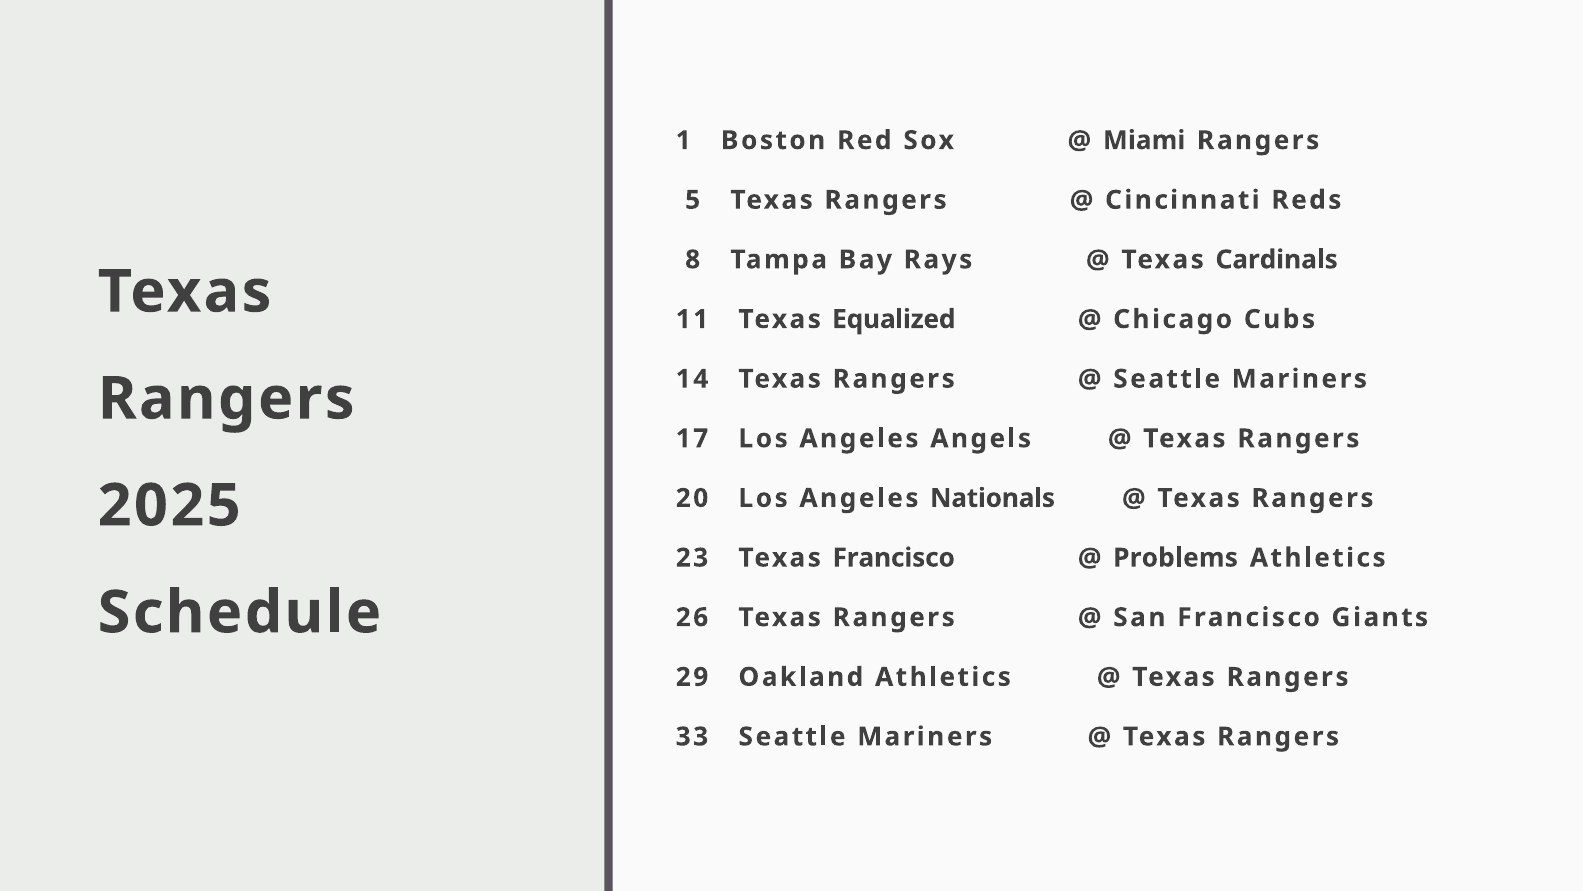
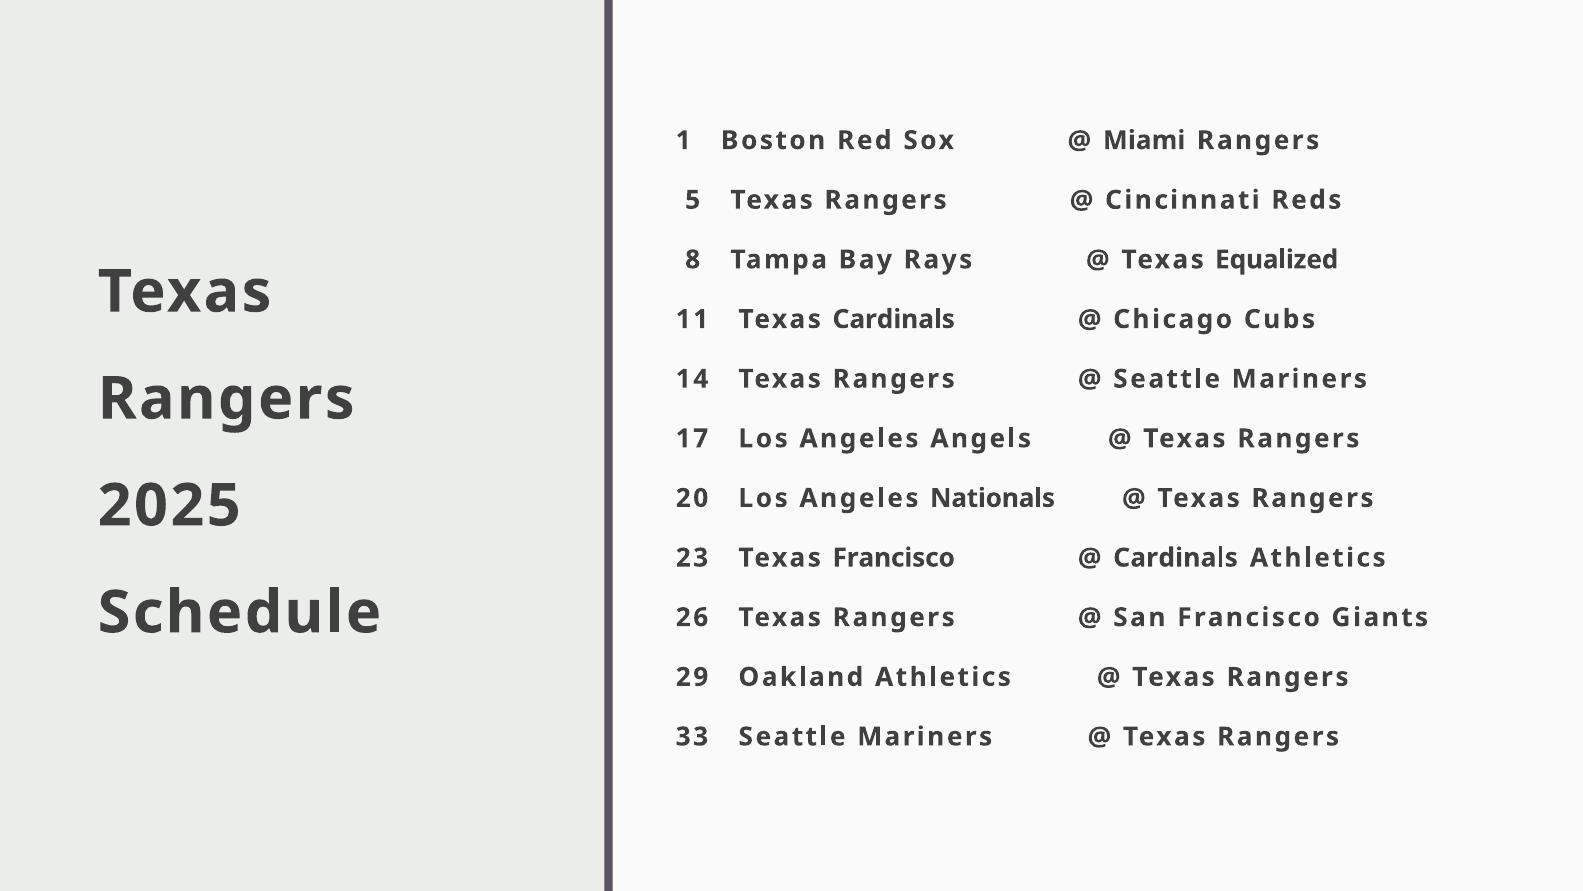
Cardinals: Cardinals -> Equalized
Texas Equalized: Equalized -> Cardinals
Problems at (1176, 557): Problems -> Cardinals
